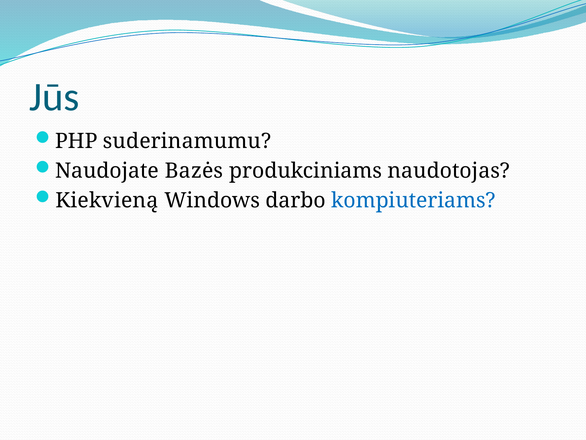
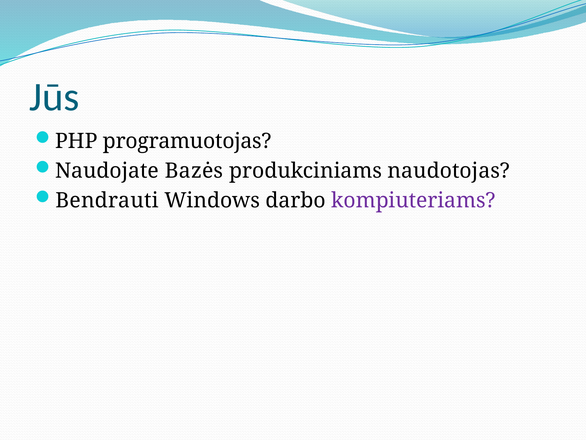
suderinamumu: suderinamumu -> programuotojas
Kiekvieną: Kiekvieną -> Bendrauti
kompiuteriams colour: blue -> purple
